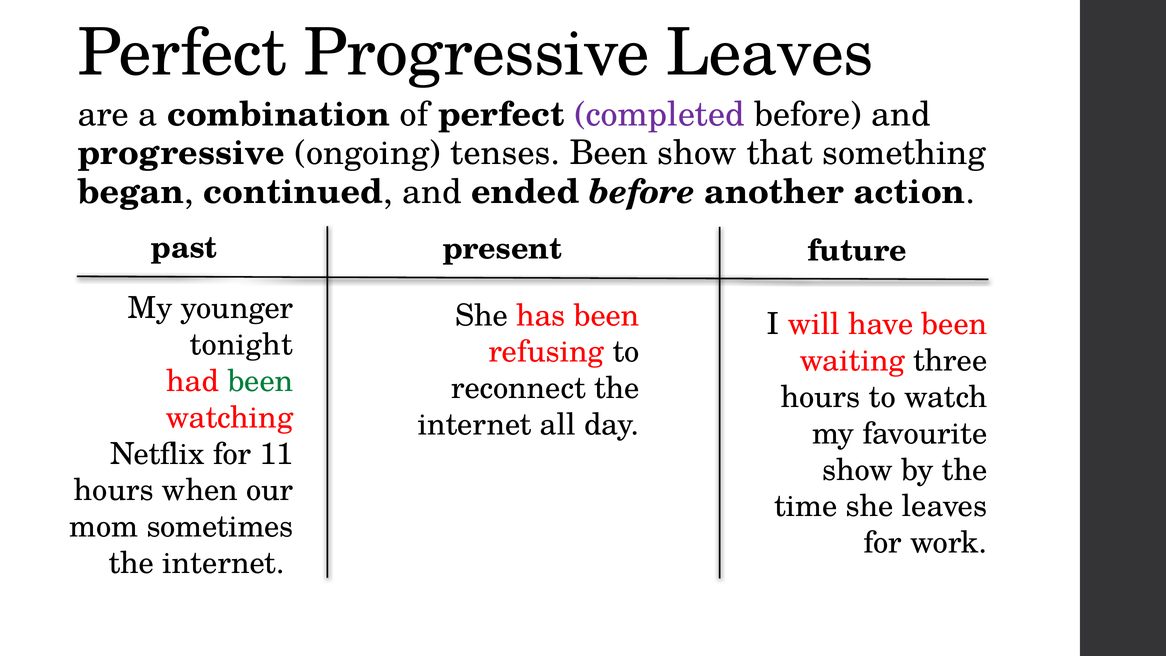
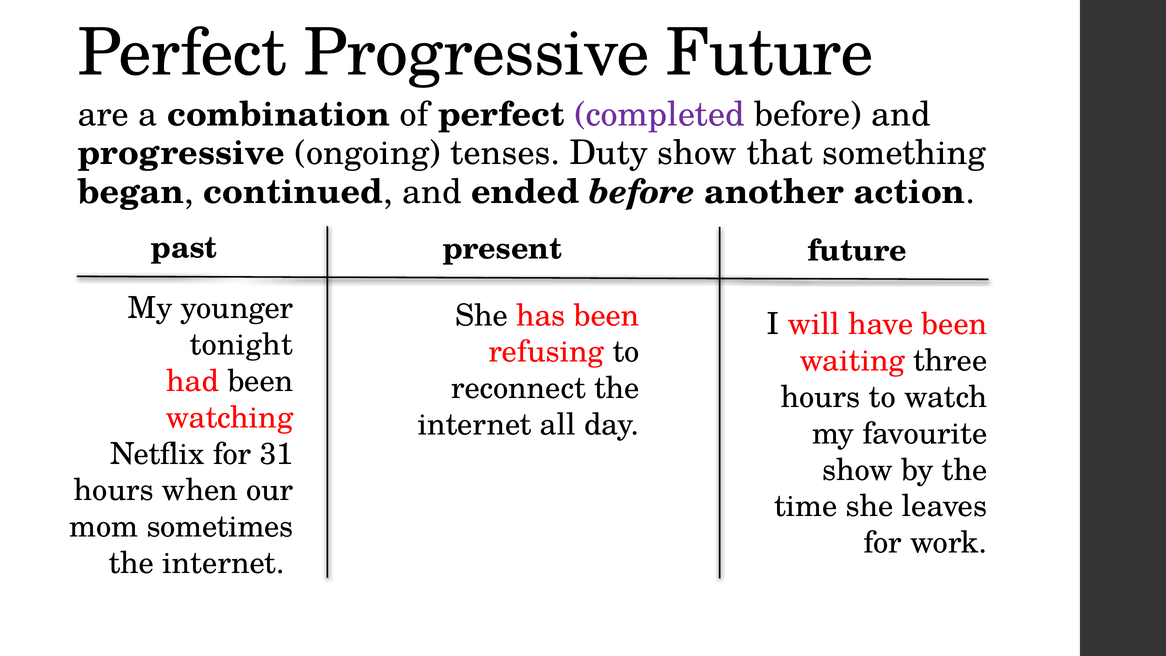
Progressive Leaves: Leaves -> Future
tenses Been: Been -> Duty
been at (260, 381) colour: green -> black
11: 11 -> 31
